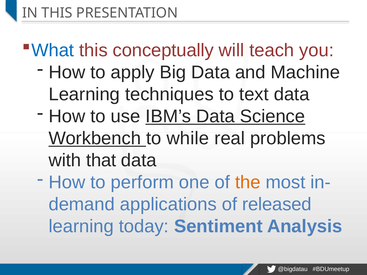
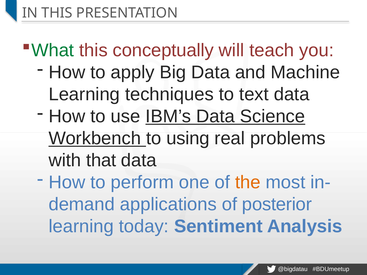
What colour: blue -> green
while: while -> using
released: released -> posterior
